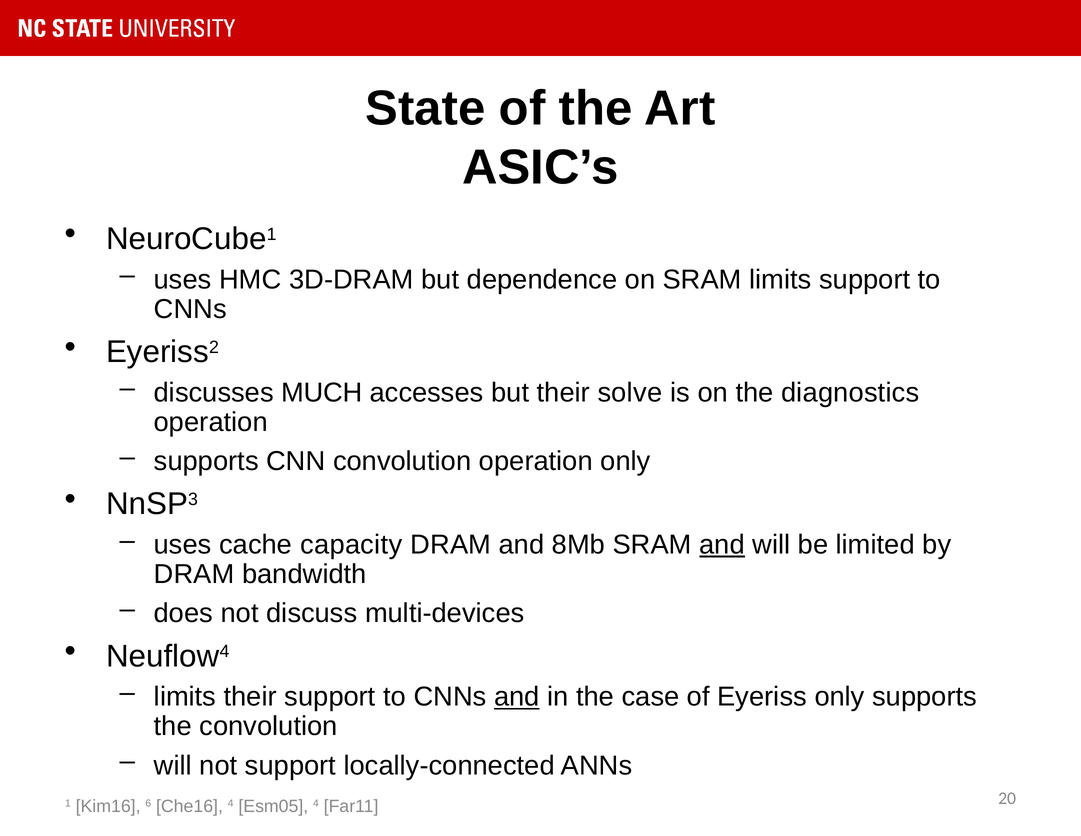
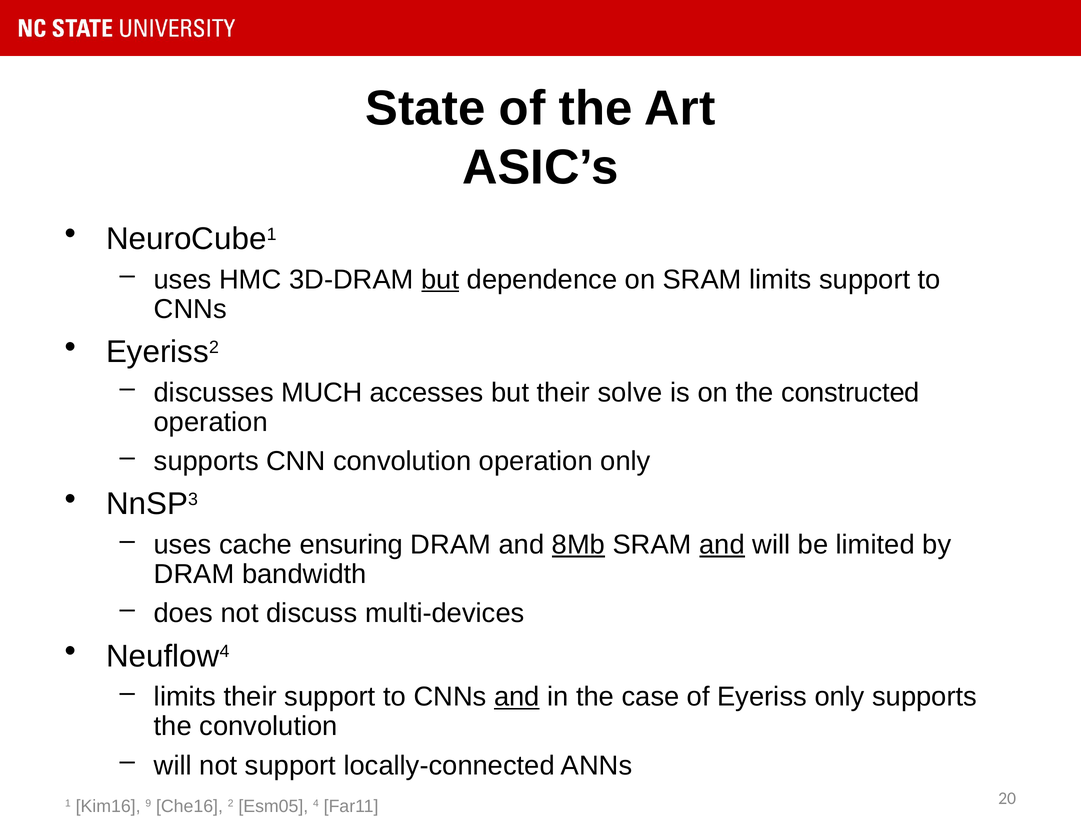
but at (440, 279) underline: none -> present
diagnostics: diagnostics -> constructed
capacity: capacity -> ensuring
8Mb underline: none -> present
6: 6 -> 9
Che16 4: 4 -> 2
